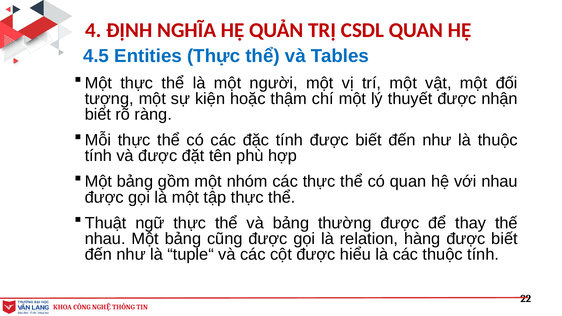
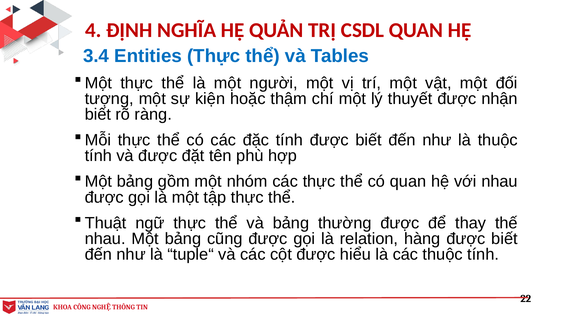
4.5: 4.5 -> 3.4
